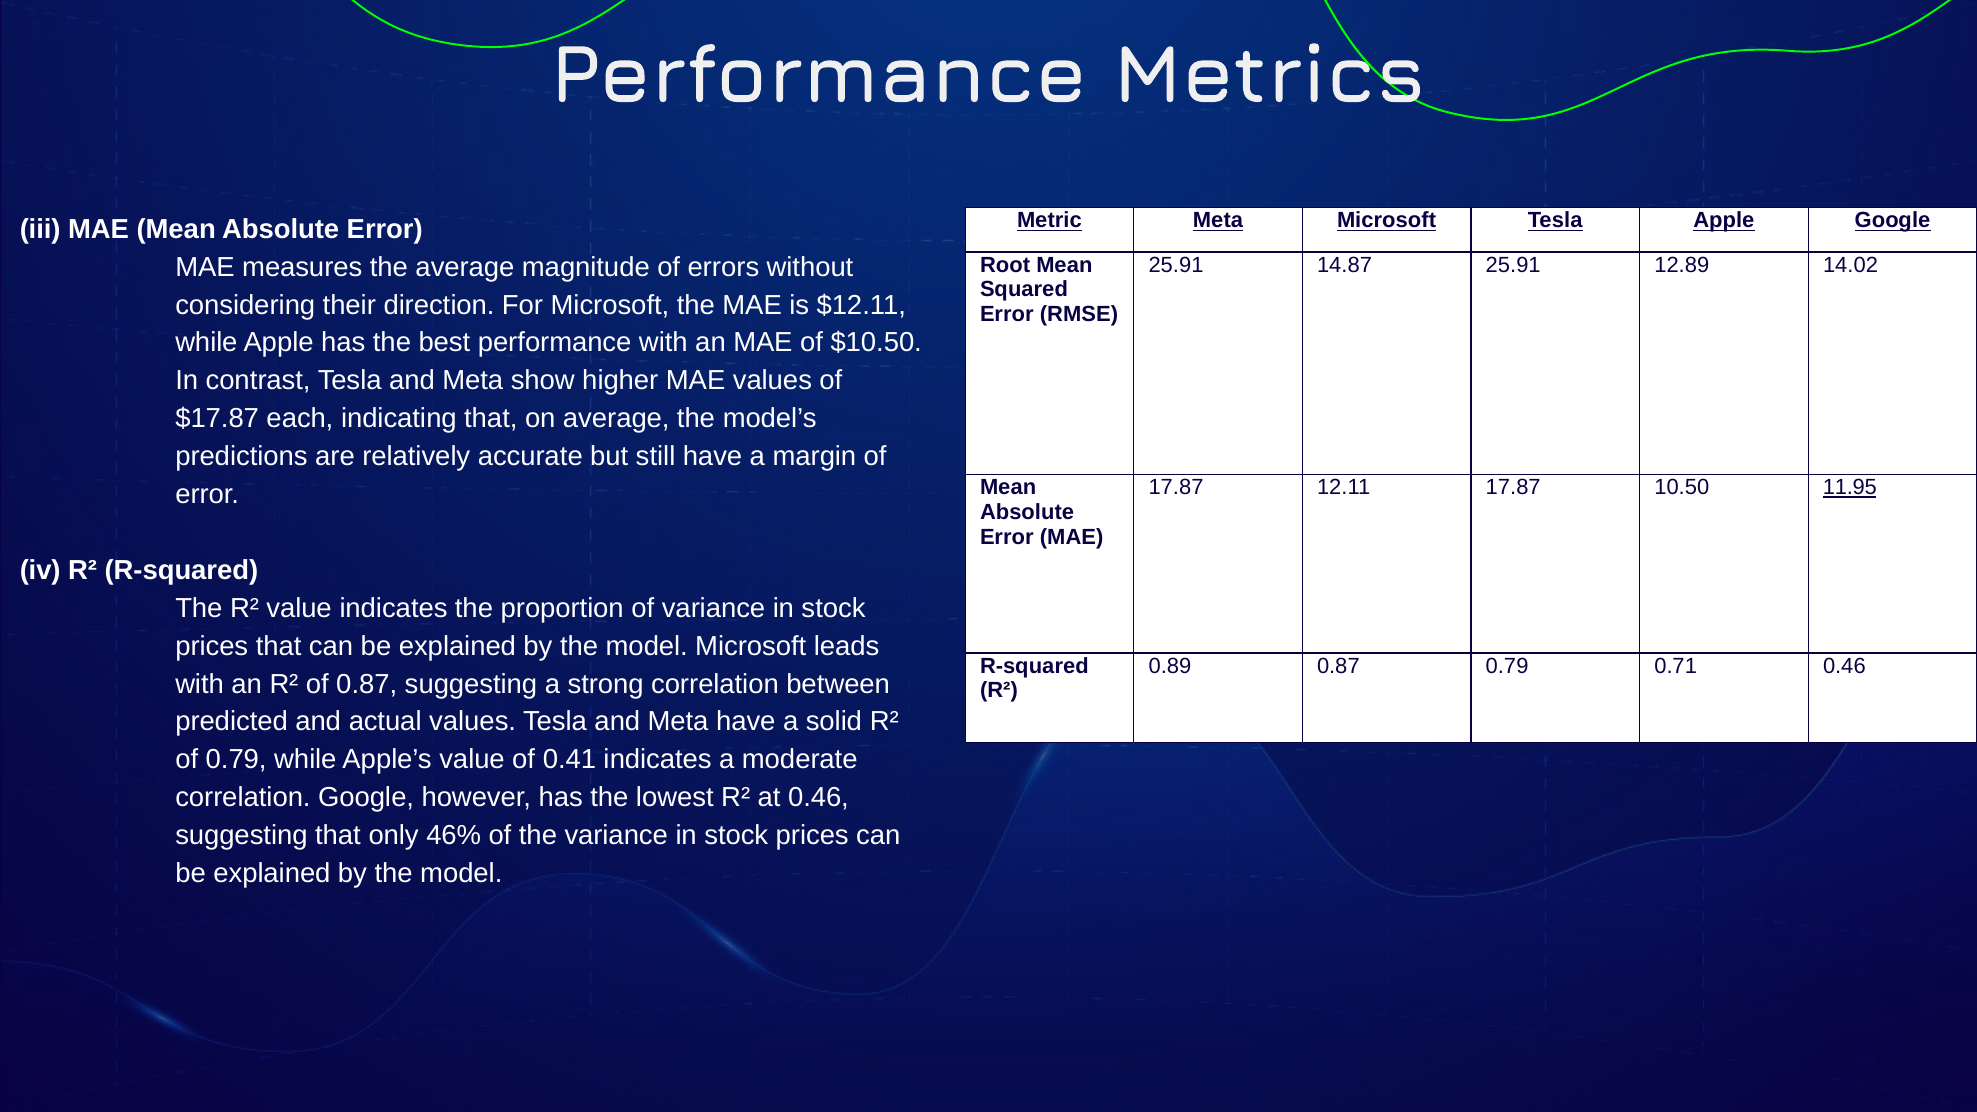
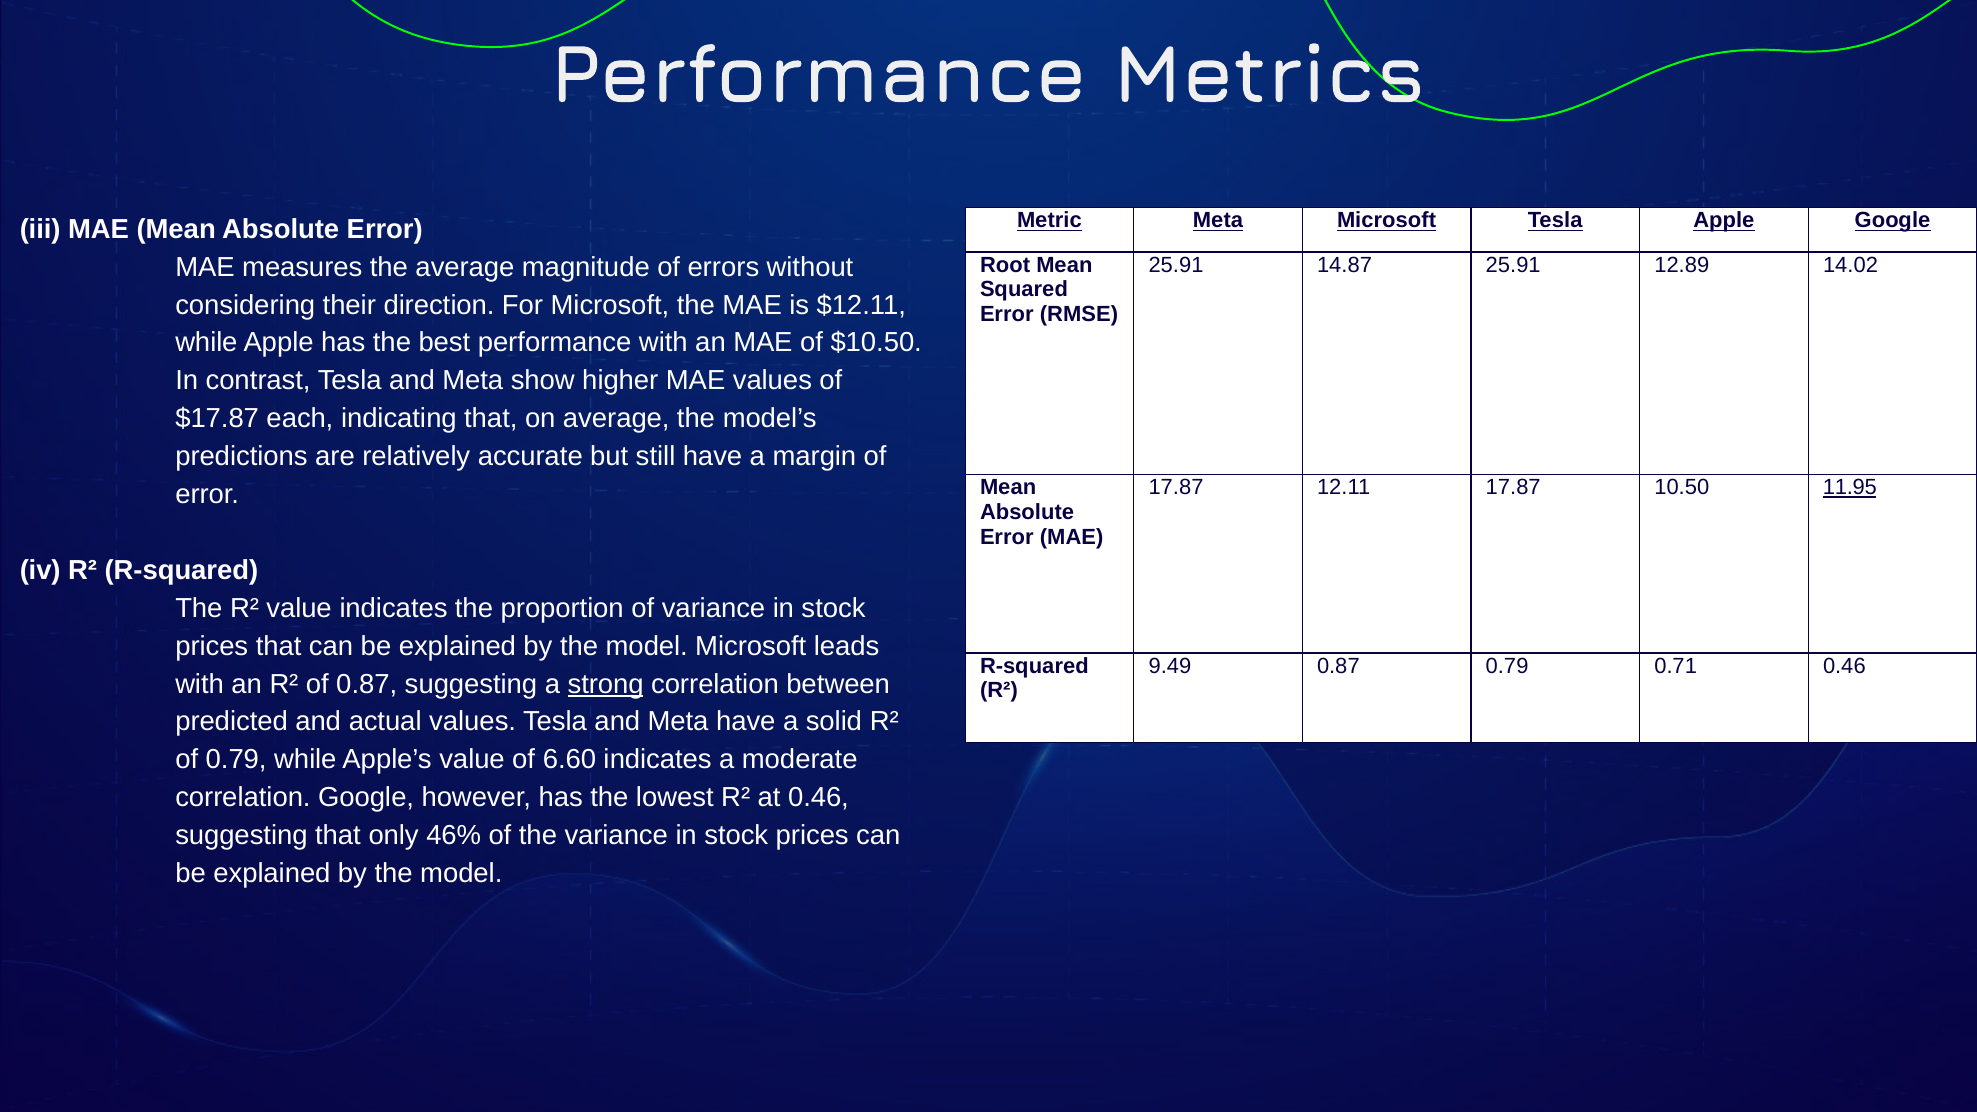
0.89: 0.89 -> 9.49
strong underline: none -> present
0.41: 0.41 -> 6.60
